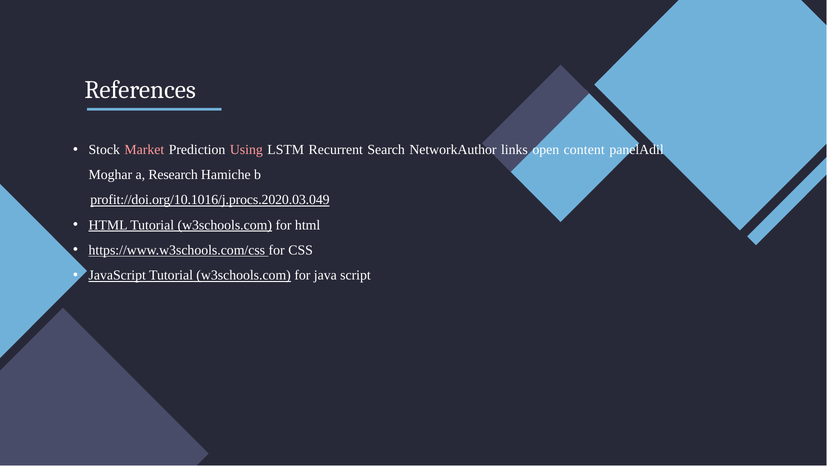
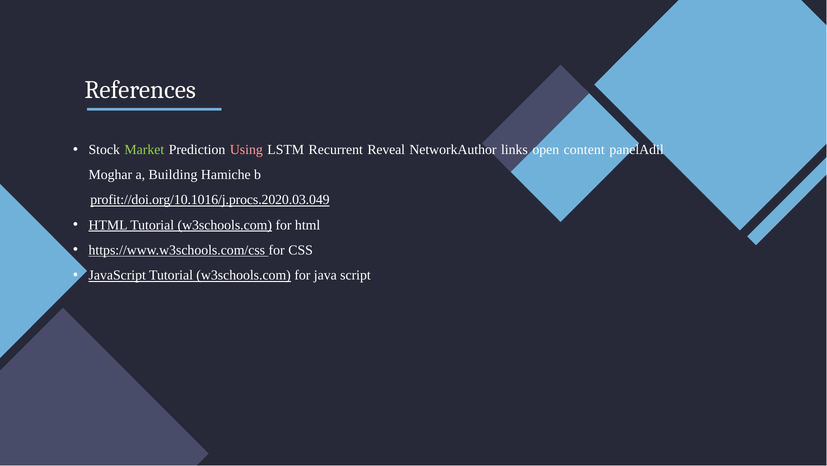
Market colour: pink -> light green
Search: Search -> Reveal
Research: Research -> Building
